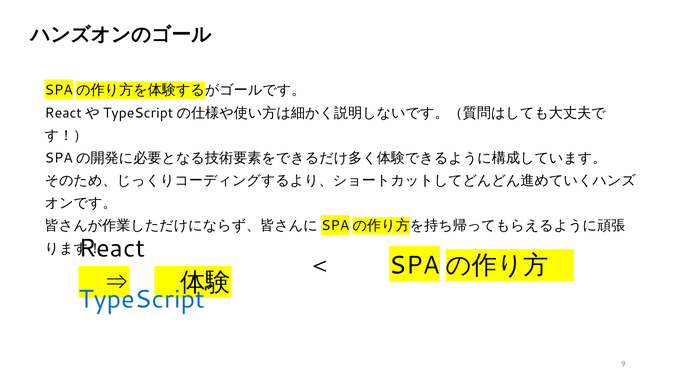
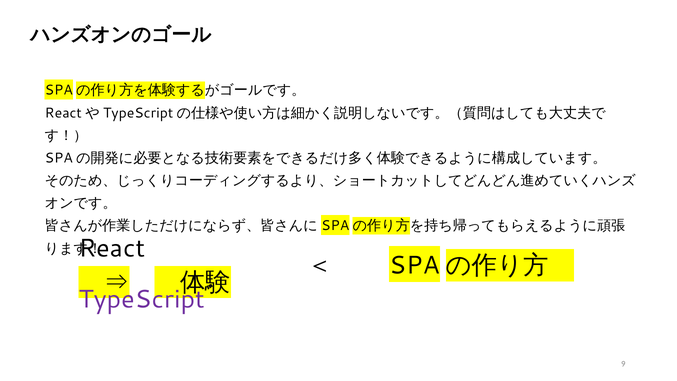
TypeScript colour: blue -> purple
